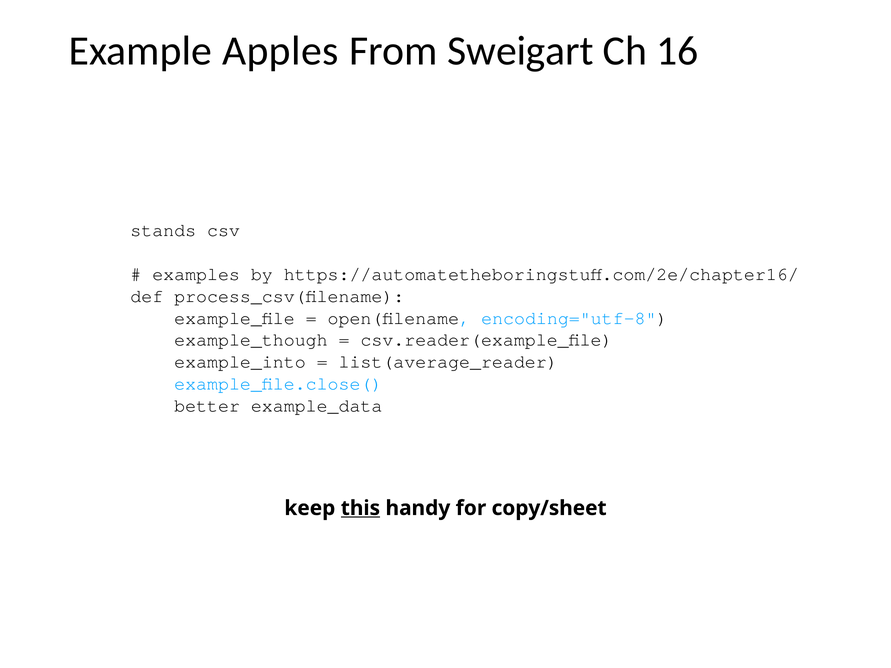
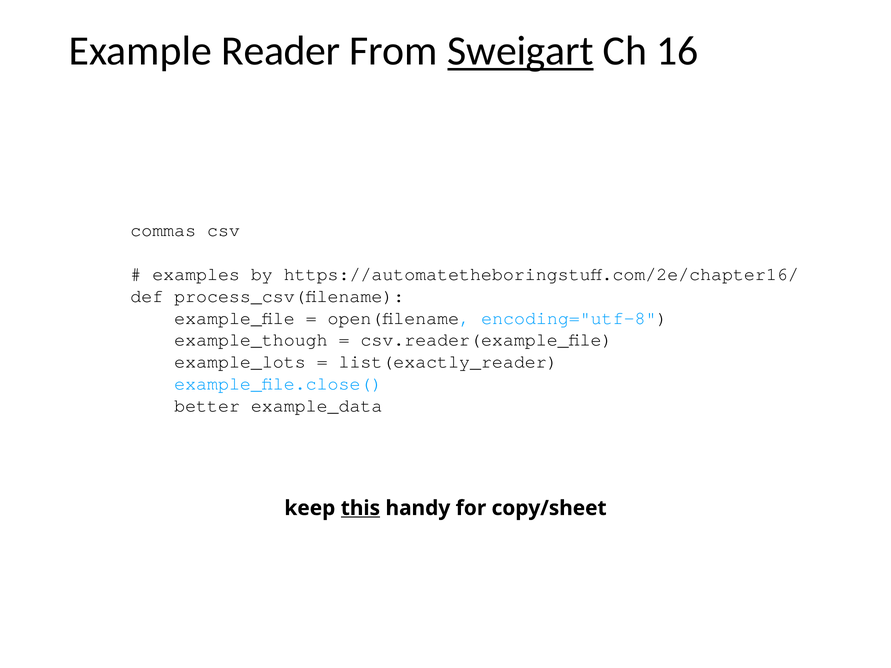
Apples: Apples -> Reader
Sweigart underline: none -> present
stands: stands -> commas
example_into: example_into -> example_lots
list(average_reader: list(average_reader -> list(exactly_reader
